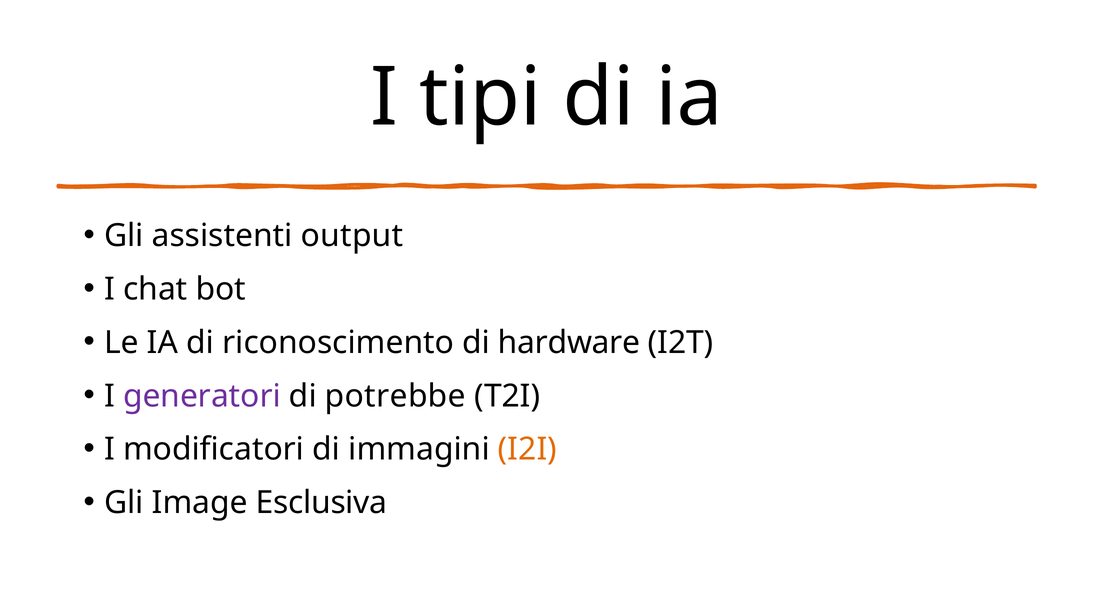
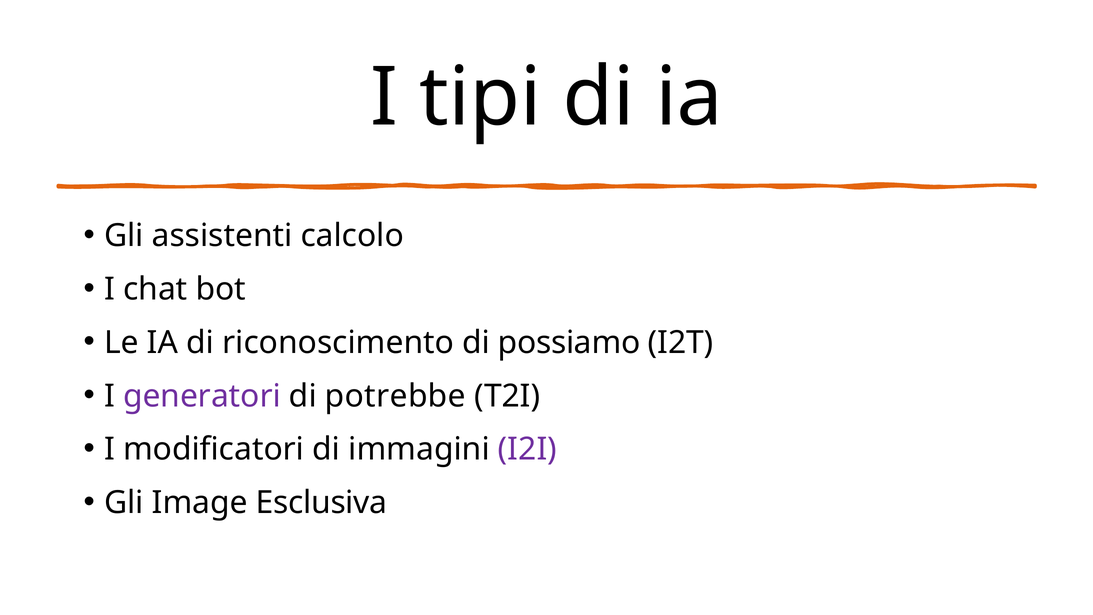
output: output -> calcolo
hardware: hardware -> possiamo
I2I colour: orange -> purple
